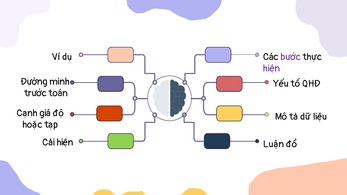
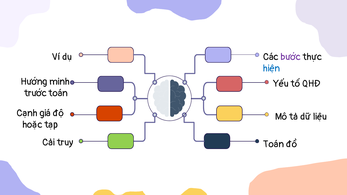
hiện at (272, 68) colour: purple -> blue
Đường: Đường -> Hướng
Cải hiện: hiện -> truy
Luận at (274, 144): Luận -> Toán
